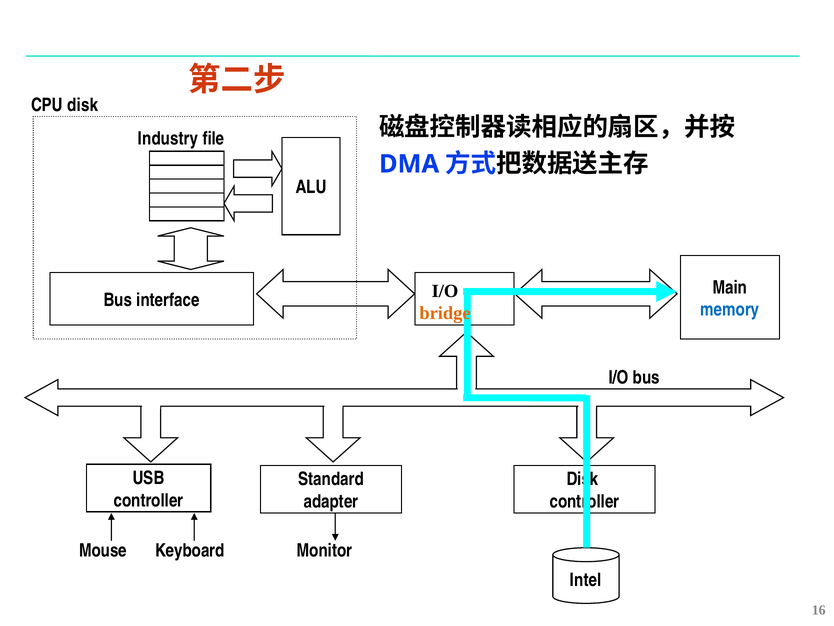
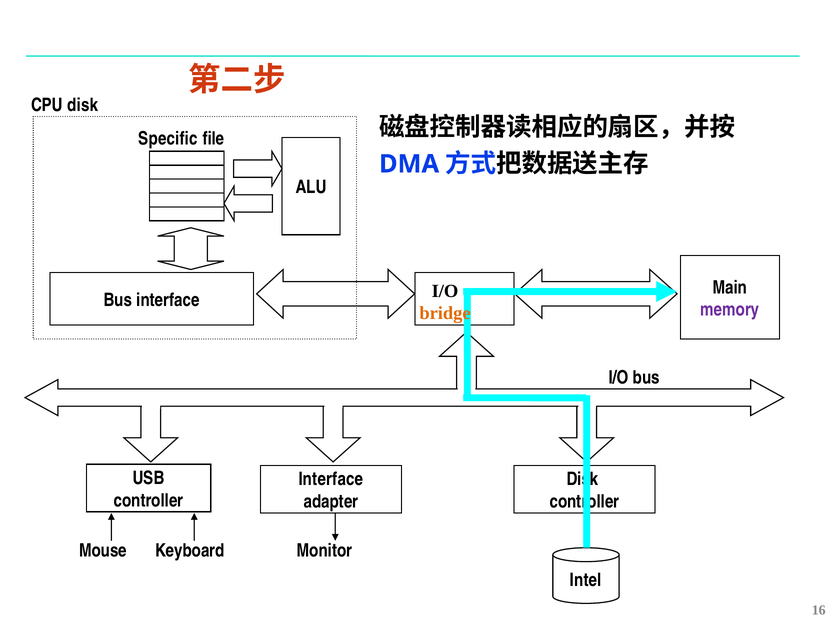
Industry: Industry -> Specific
memory colour: blue -> purple
Standard at (331, 479): Standard -> Interface
